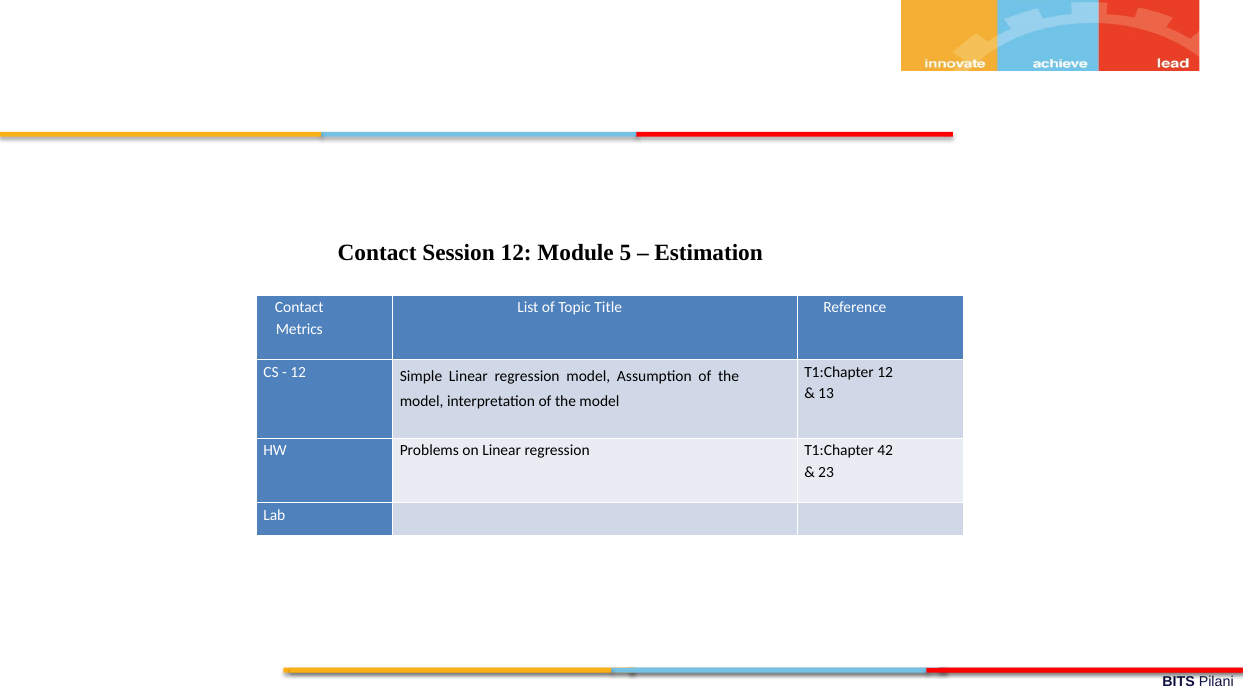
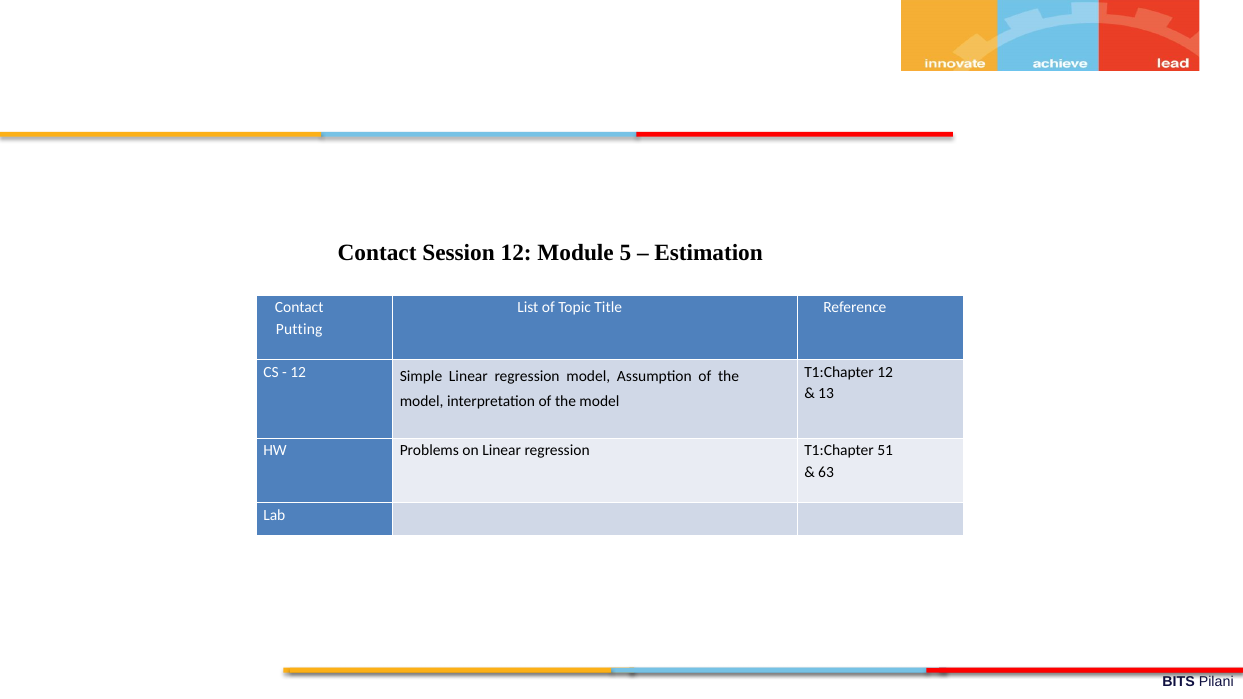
Metrics: Metrics -> Putting
42: 42 -> 51
23: 23 -> 63
